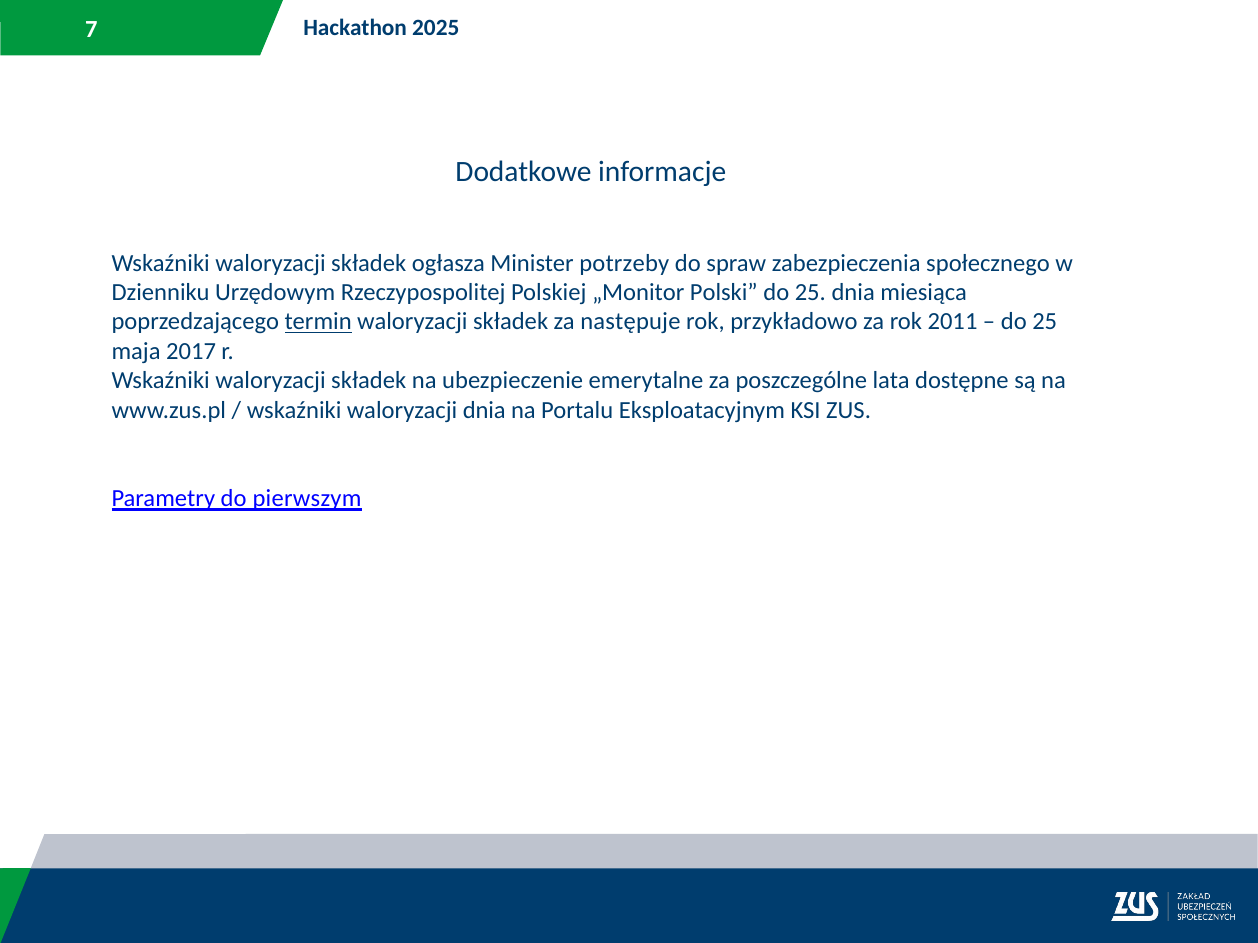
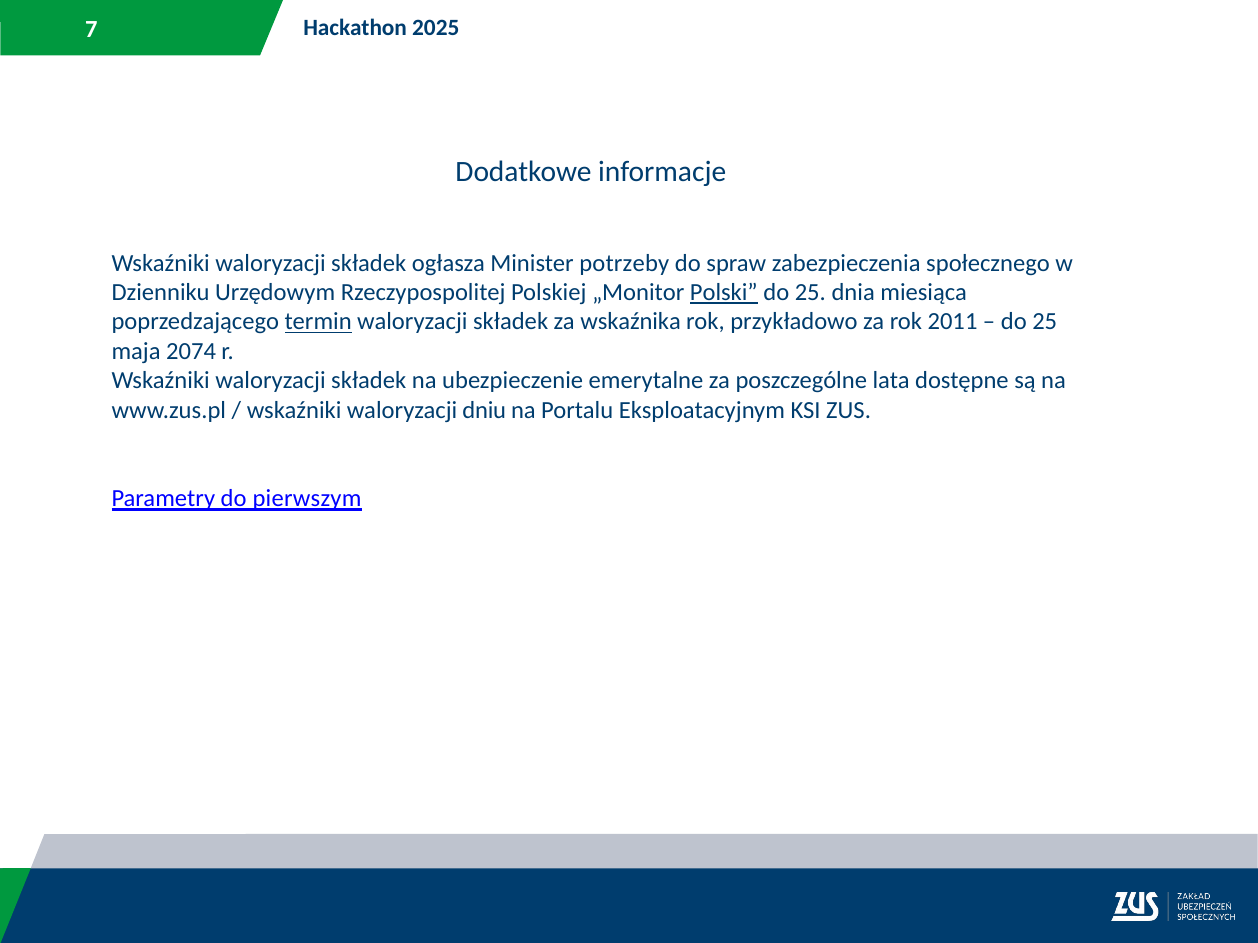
Polski underline: none -> present
następuje: następuje -> wskaźnika
2017: 2017 -> 2074
waloryzacji dnia: dnia -> dniu
